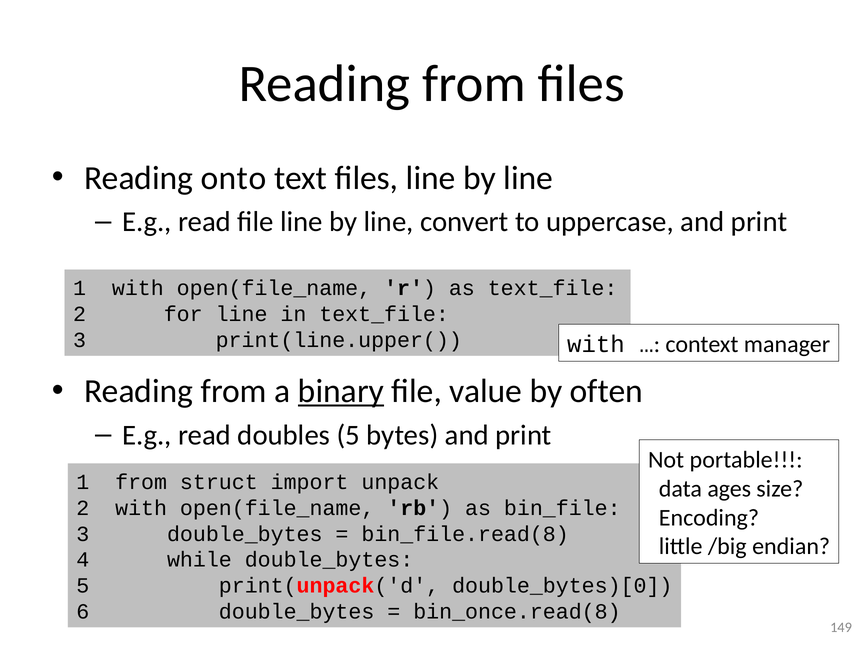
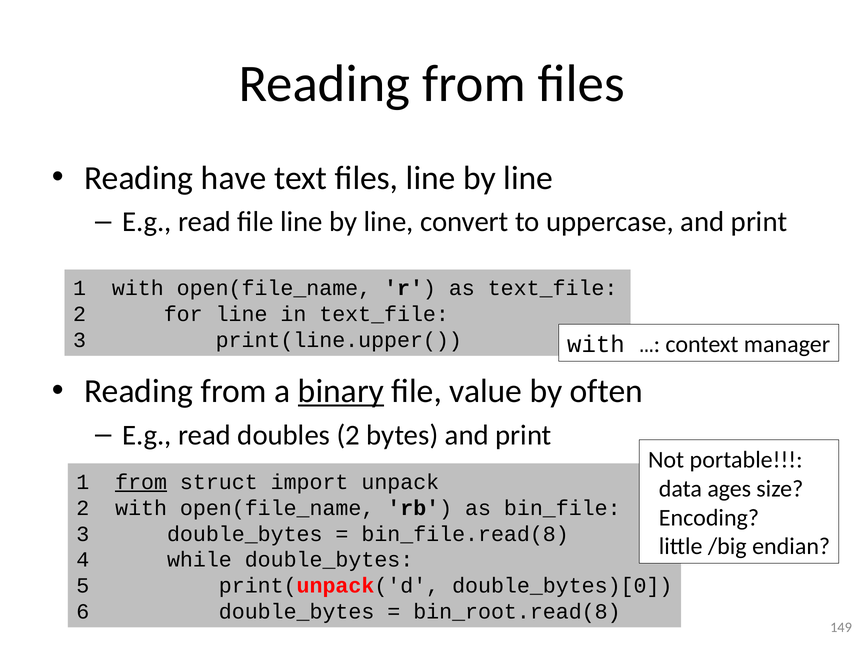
onto: onto -> have
doubles 5: 5 -> 2
from at (141, 482) underline: none -> present
bin_once.read(8: bin_once.read(8 -> bin_root.read(8
